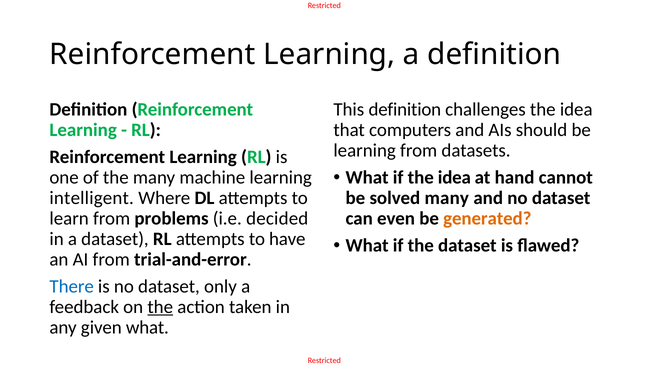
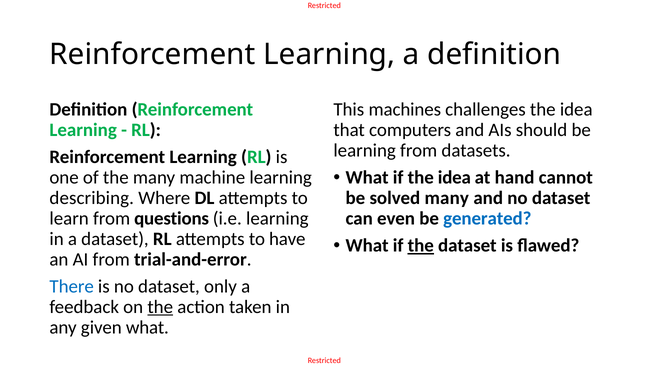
This definition: definition -> machines
intelligent: intelligent -> describing
problems: problems -> questions
i.e decided: decided -> learning
generated colour: orange -> blue
the at (421, 246) underline: none -> present
